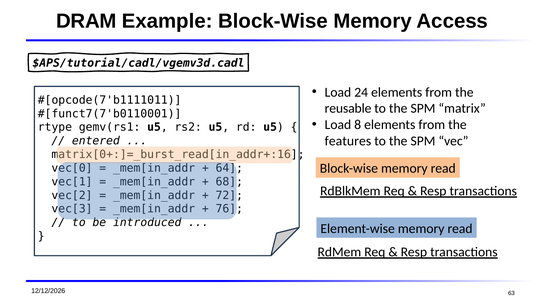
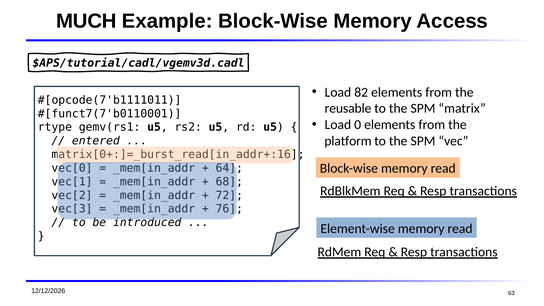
DRAM: DRAM -> MUCH
24: 24 -> 82
8: 8 -> 0
features: features -> platform
